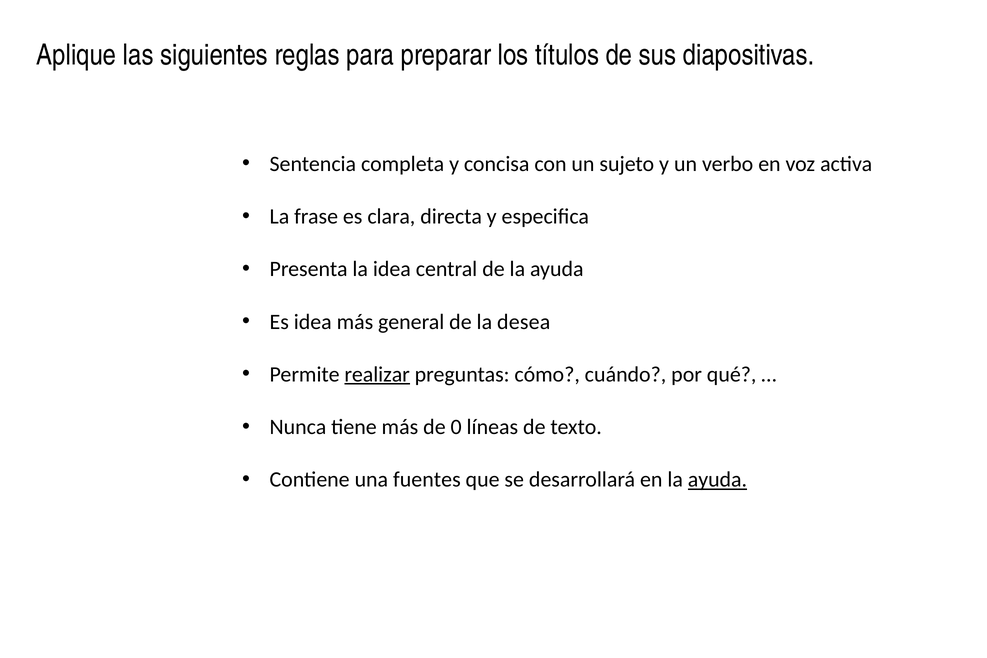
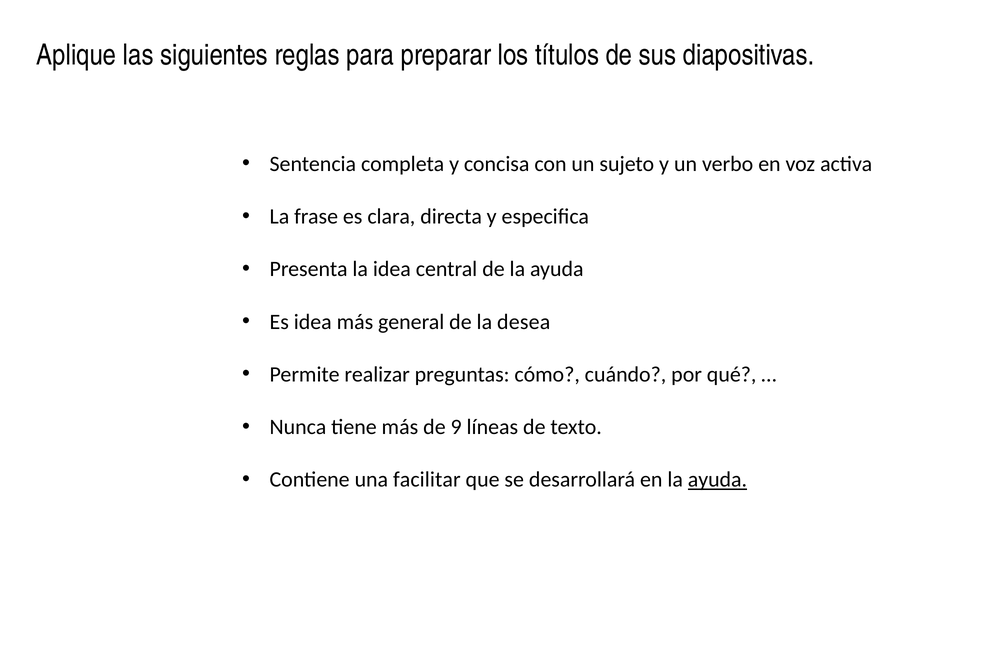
realizar underline: present -> none
0: 0 -> 9
fuentes: fuentes -> facilitar
